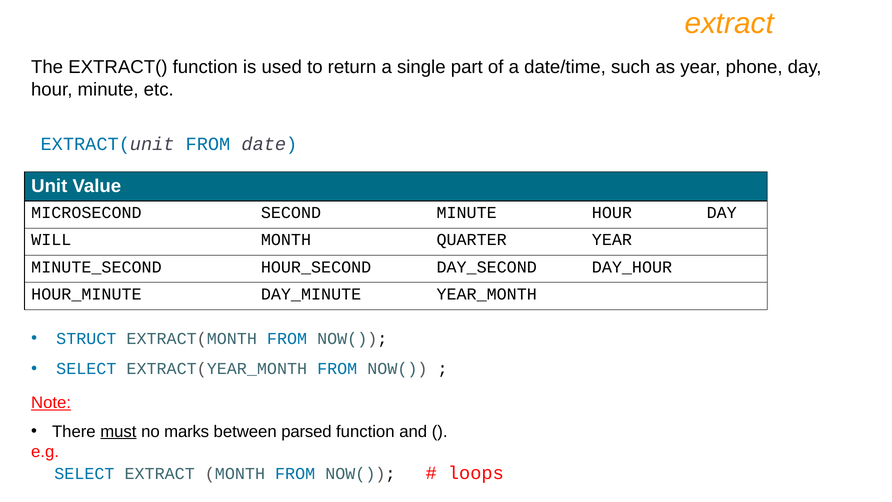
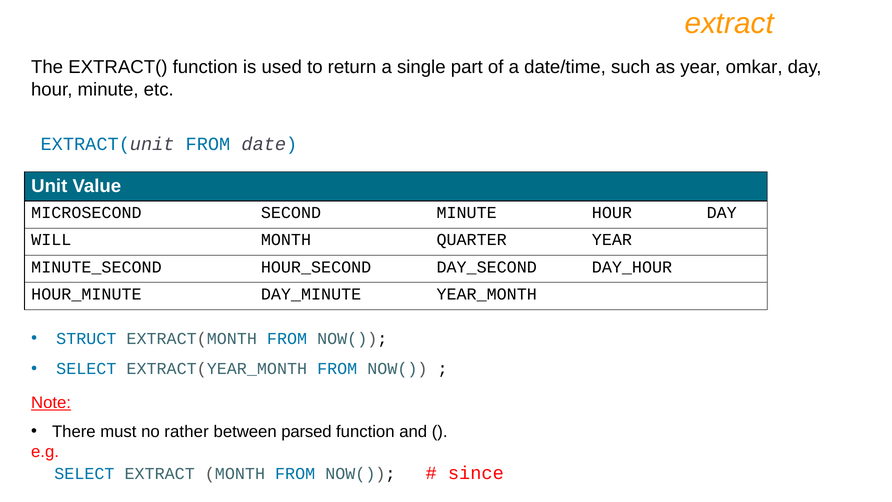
phone: phone -> omkar
must underline: present -> none
marks: marks -> rather
loops: loops -> since
